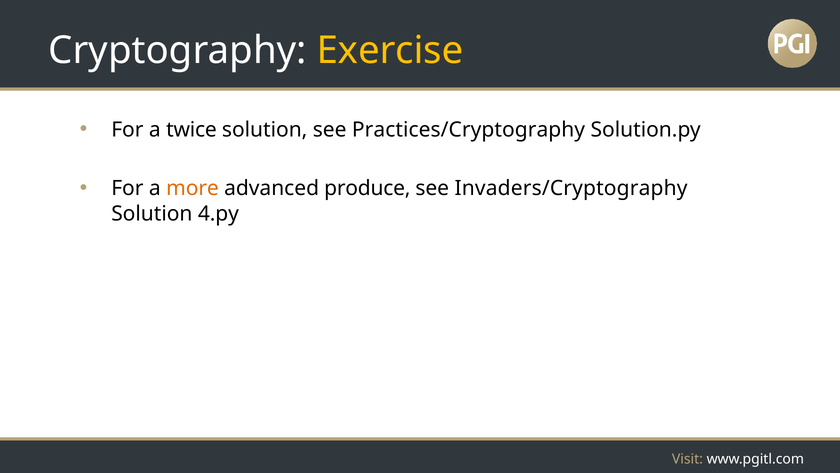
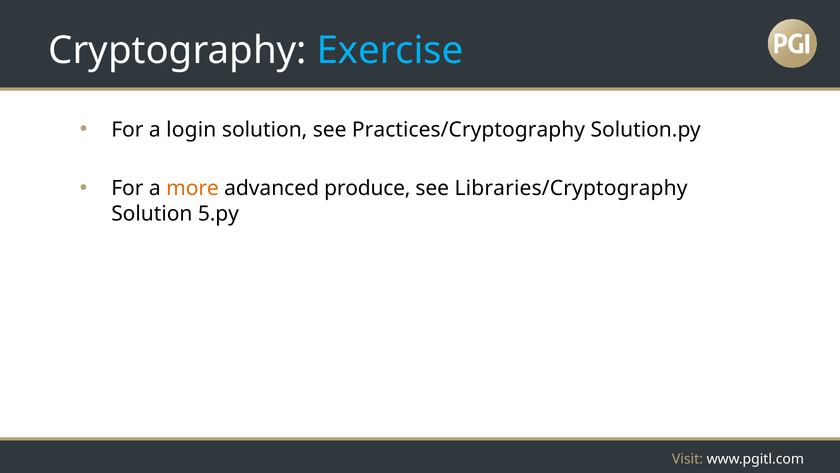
Exercise colour: yellow -> light blue
twice: twice -> login
Invaders/Cryptography: Invaders/Cryptography -> Libraries/Cryptography
4.py: 4.py -> 5.py
